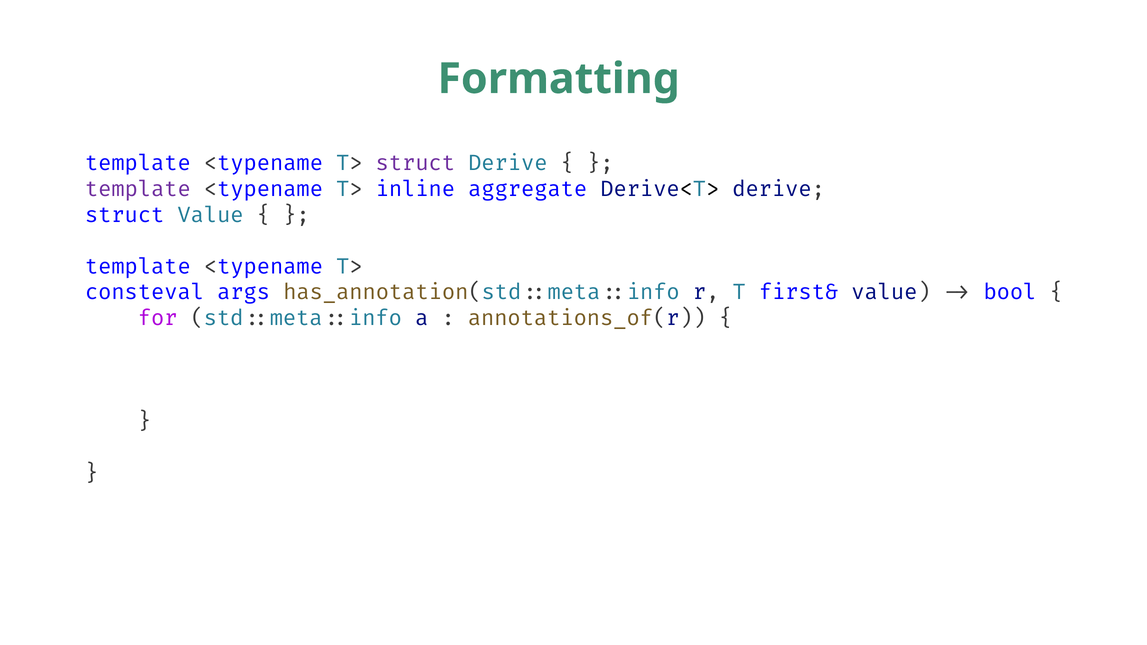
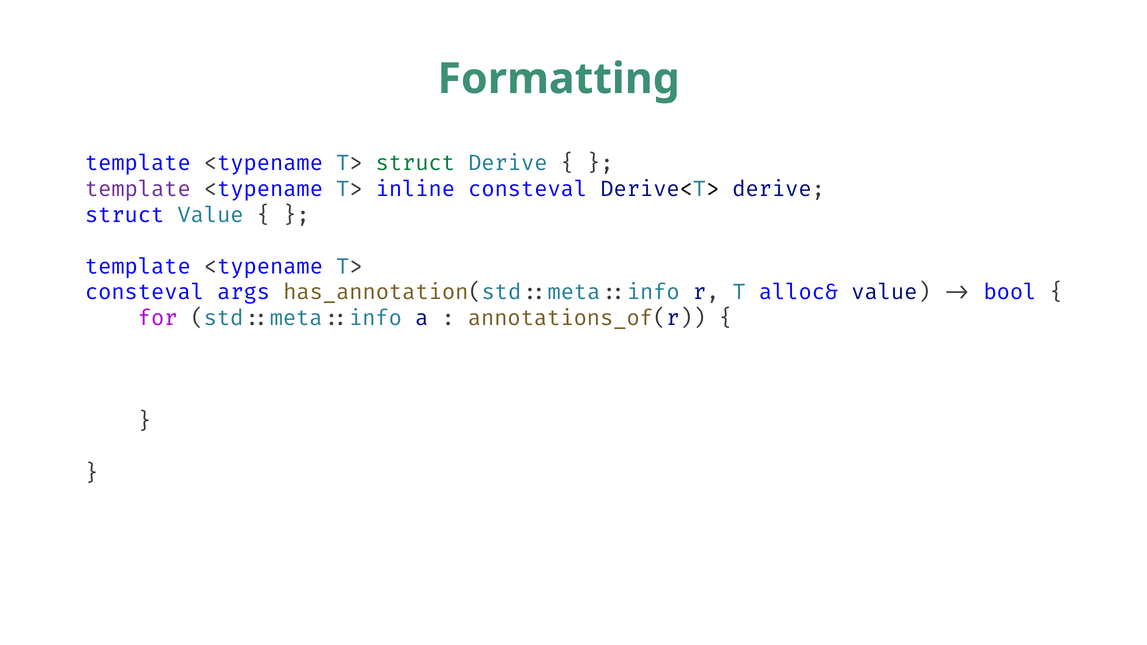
struct at (415, 163) colour: purple -> green
inline aggregate: aggregate -> consteval
first&: first& -> alloc&
